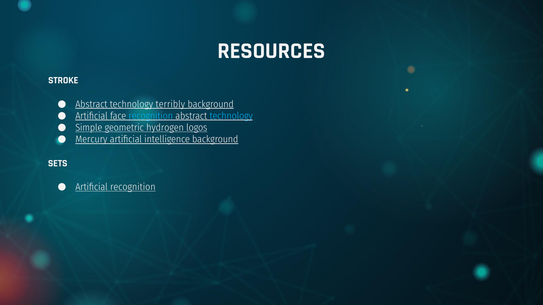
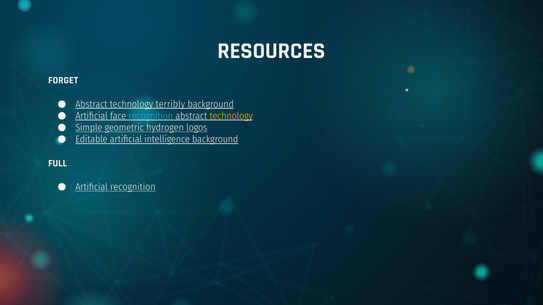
STROKE: STROKE -> FORGET
technology at (231, 116) colour: light blue -> yellow
Mercury: Mercury -> Editable
SETS: SETS -> FULL
